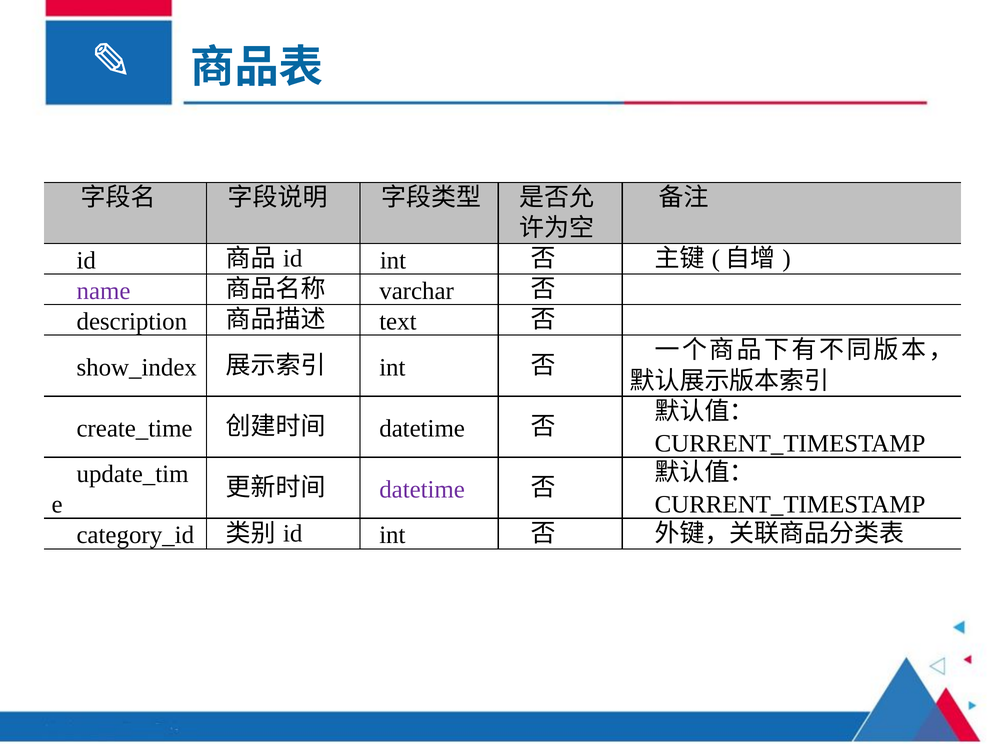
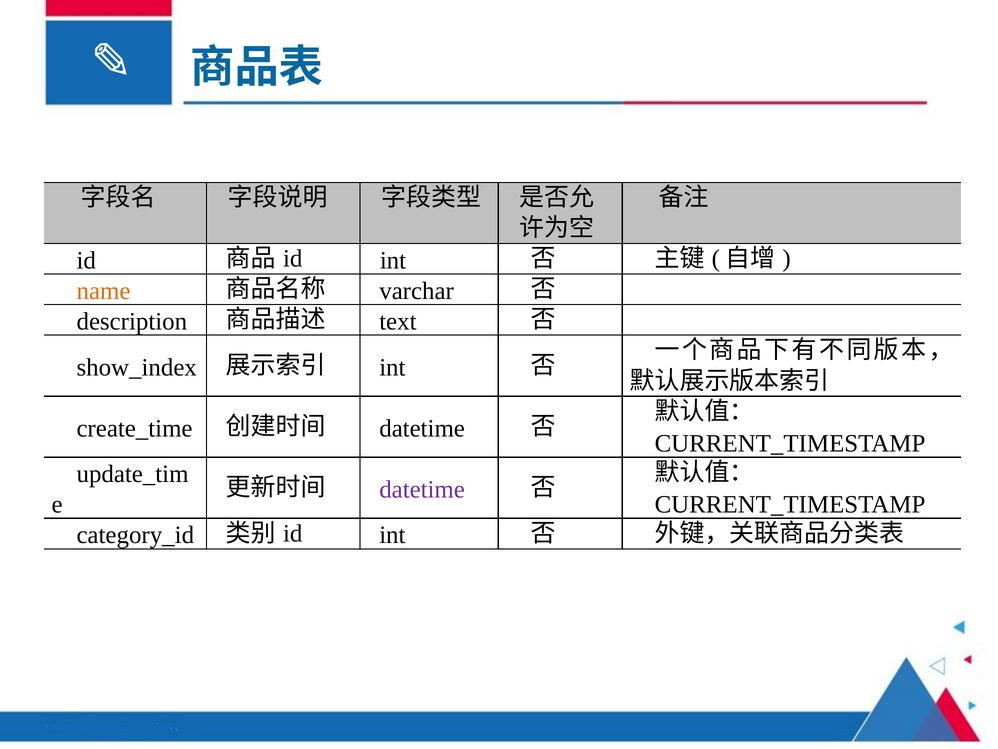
name colour: purple -> orange
